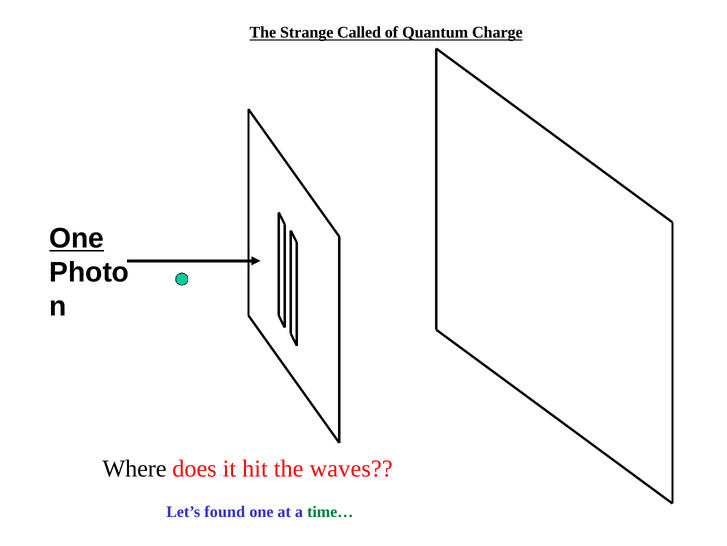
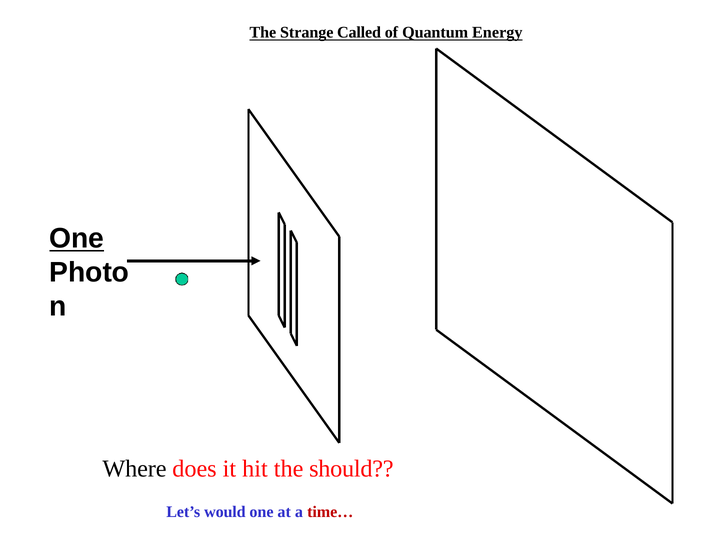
Charge: Charge -> Energy
waves: waves -> should
found: found -> would
time… colour: green -> red
